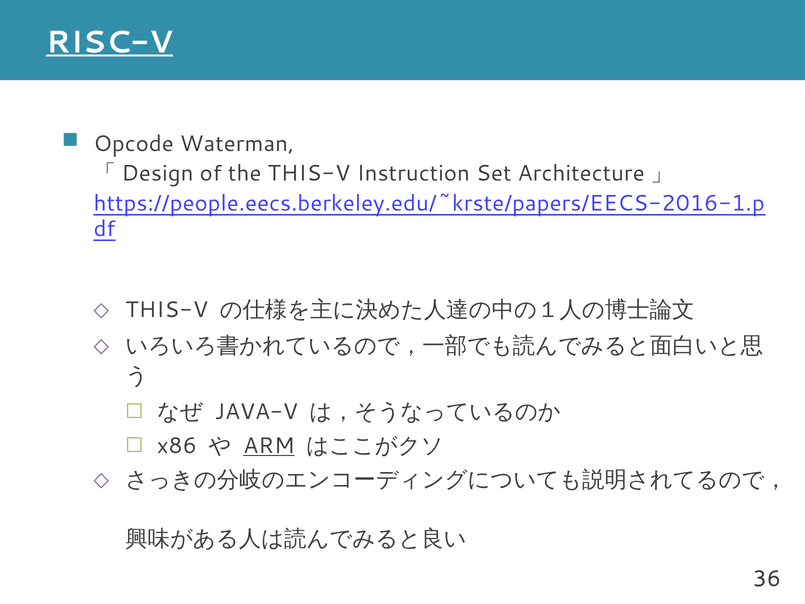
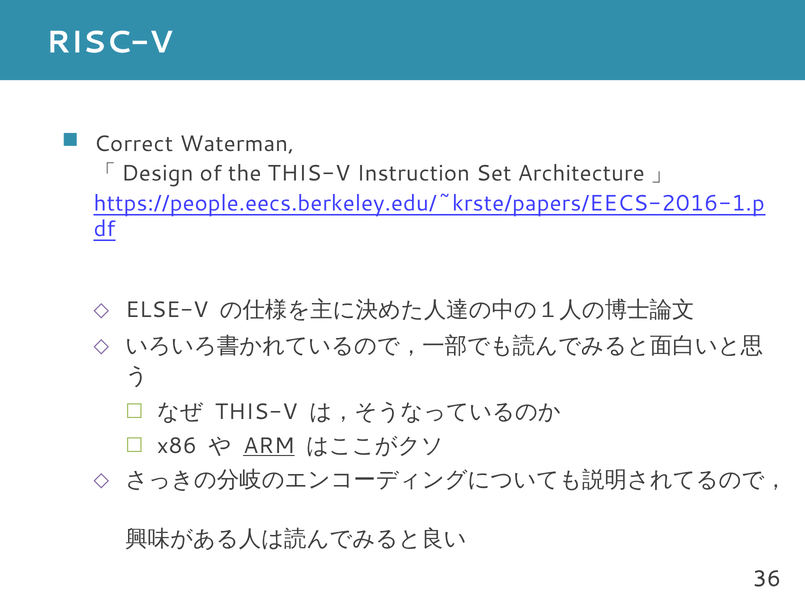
RISC-V underline: present -> none
Opcode: Opcode -> Correct
THIS-V at (167, 310): THIS-V -> ELSE-V
JAVA-V at (256, 412): JAVA-V -> THIS-V
